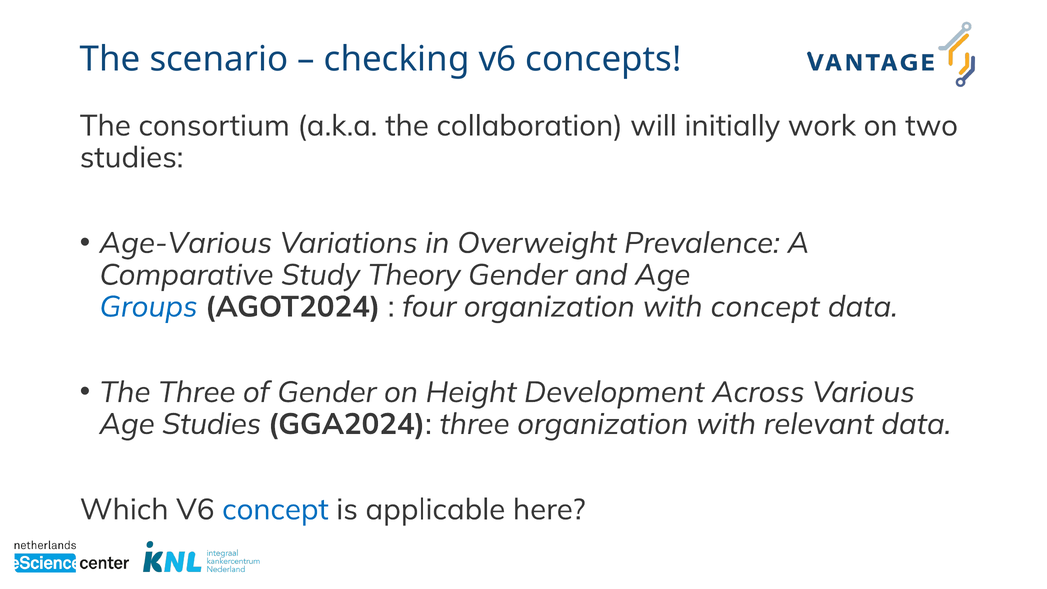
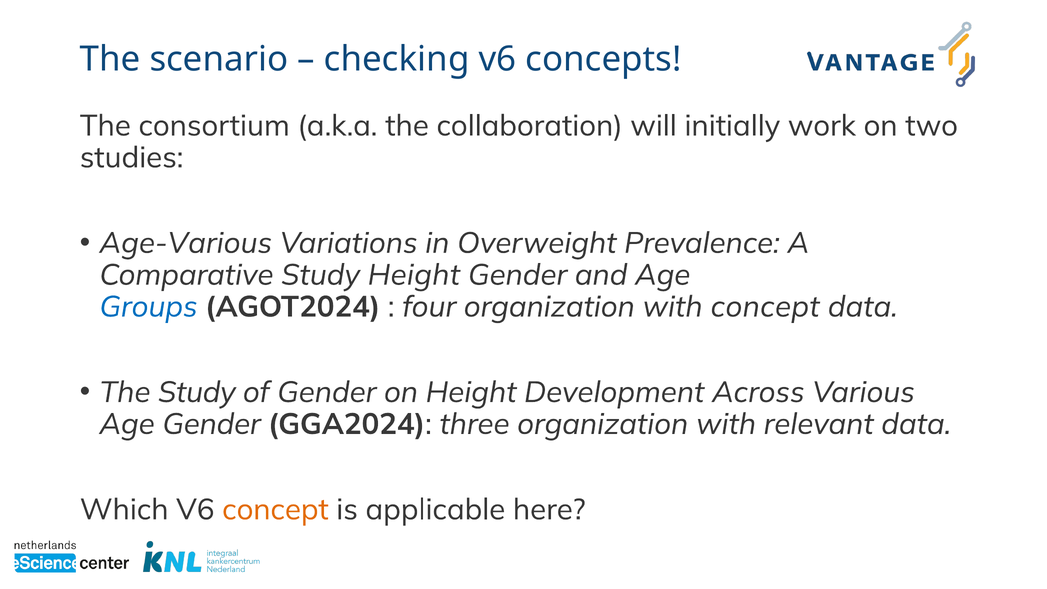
Study Theory: Theory -> Height
The Three: Three -> Study
Age Studies: Studies -> Gender
concept at (275, 510) colour: blue -> orange
